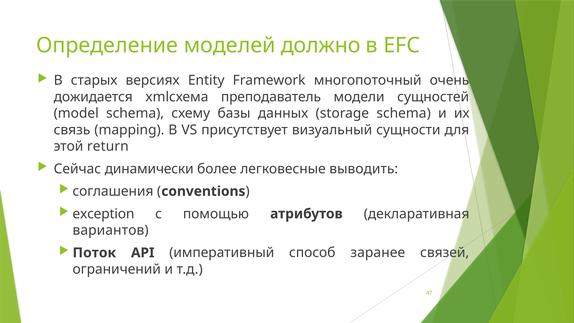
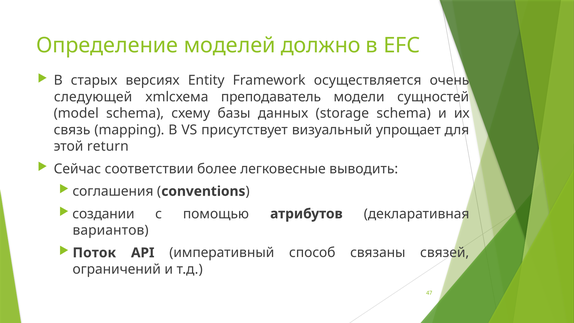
многопоточный: многопоточный -> осуществляется
дожидается: дожидается -> следующей
сущности: сущности -> упрощает
динамически: динамически -> соответствии
exception: exception -> создании
заранее: заранее -> связаны
